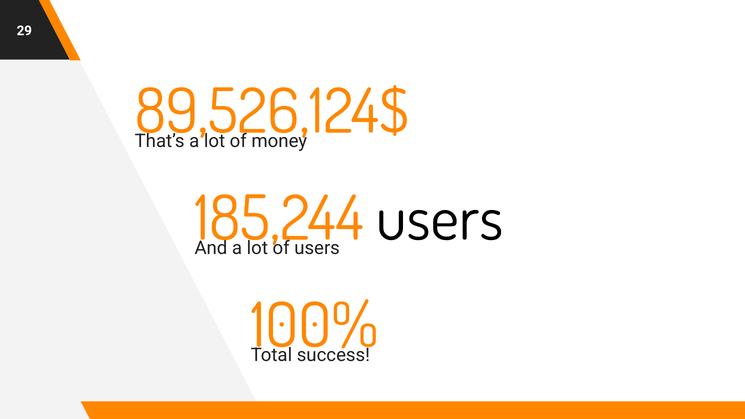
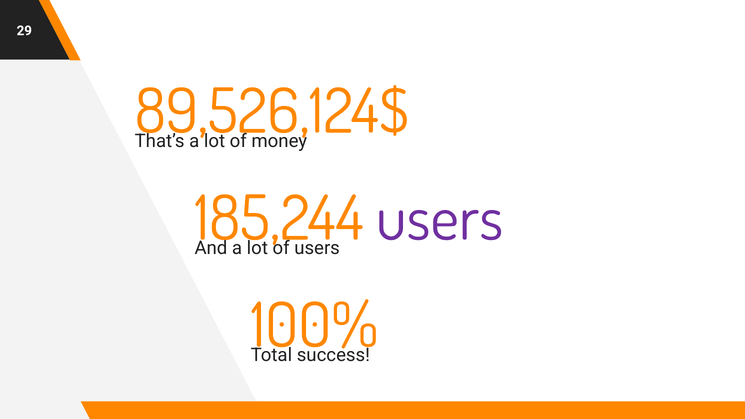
users at (439, 219) colour: black -> purple
